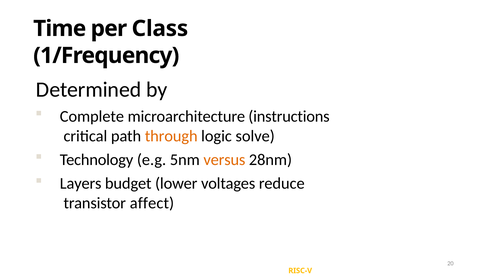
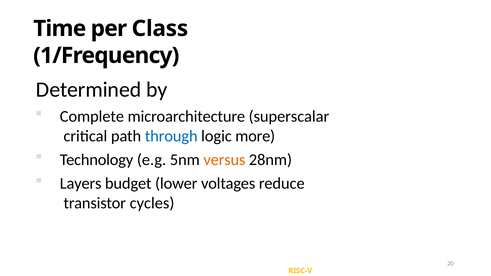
instructions: instructions -> superscalar
through colour: orange -> blue
solve: solve -> more
affect: affect -> cycles
